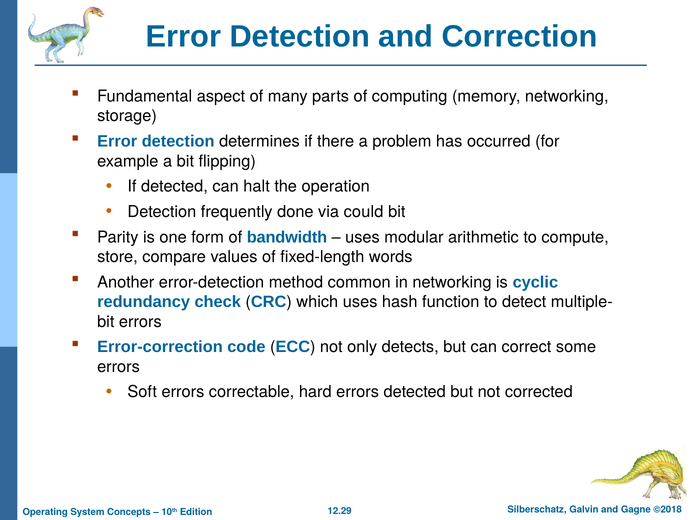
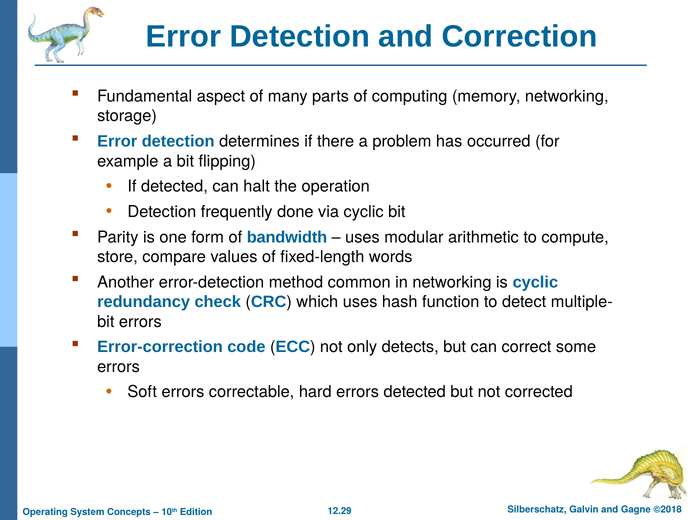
via could: could -> cyclic
